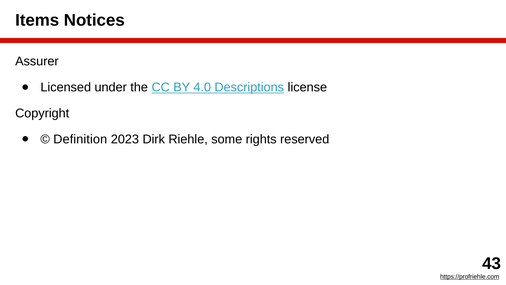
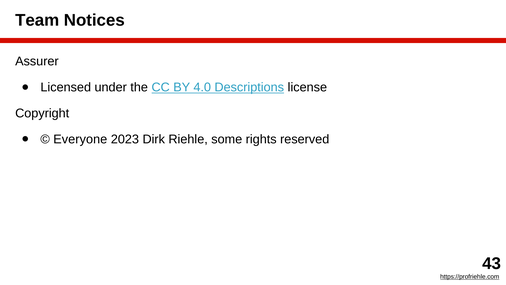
Items: Items -> Team
Definition: Definition -> Everyone
